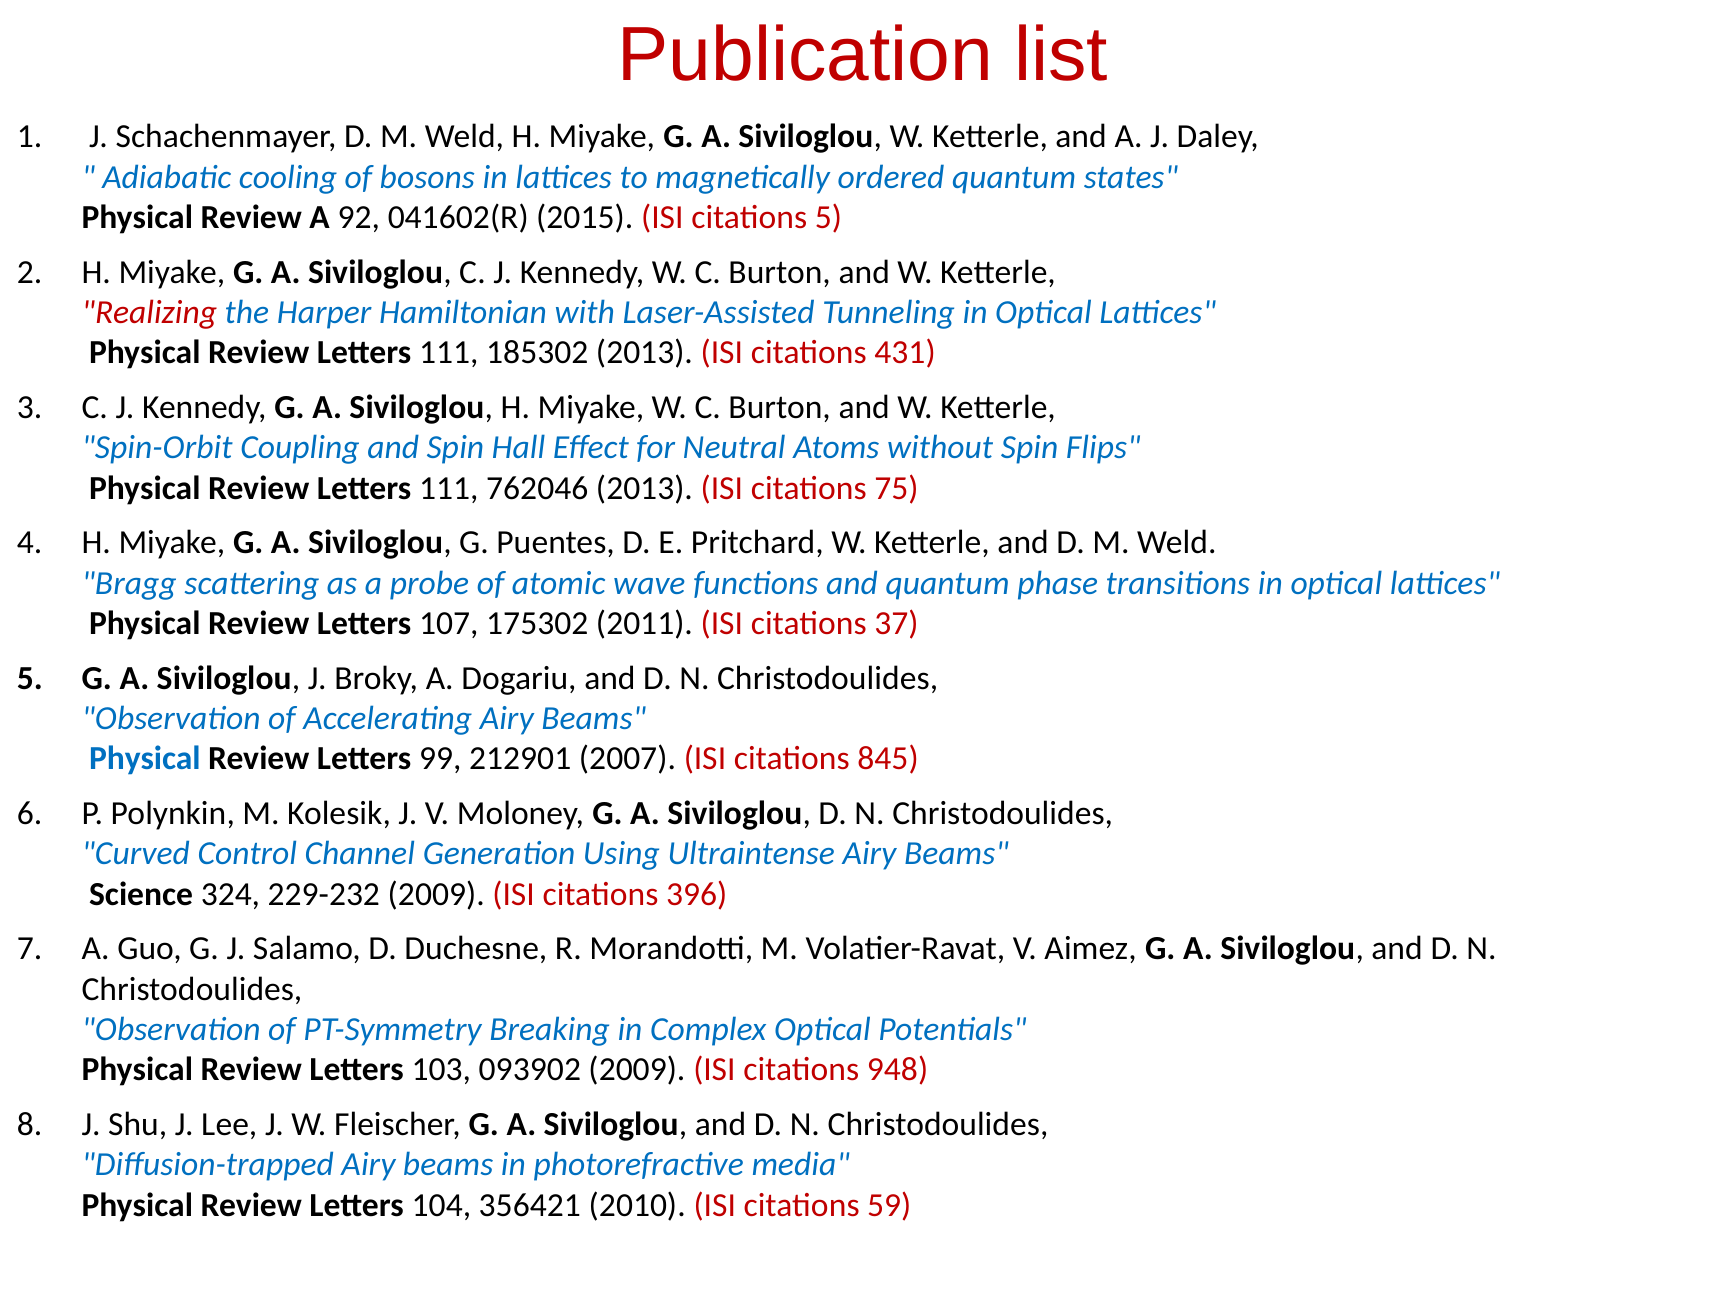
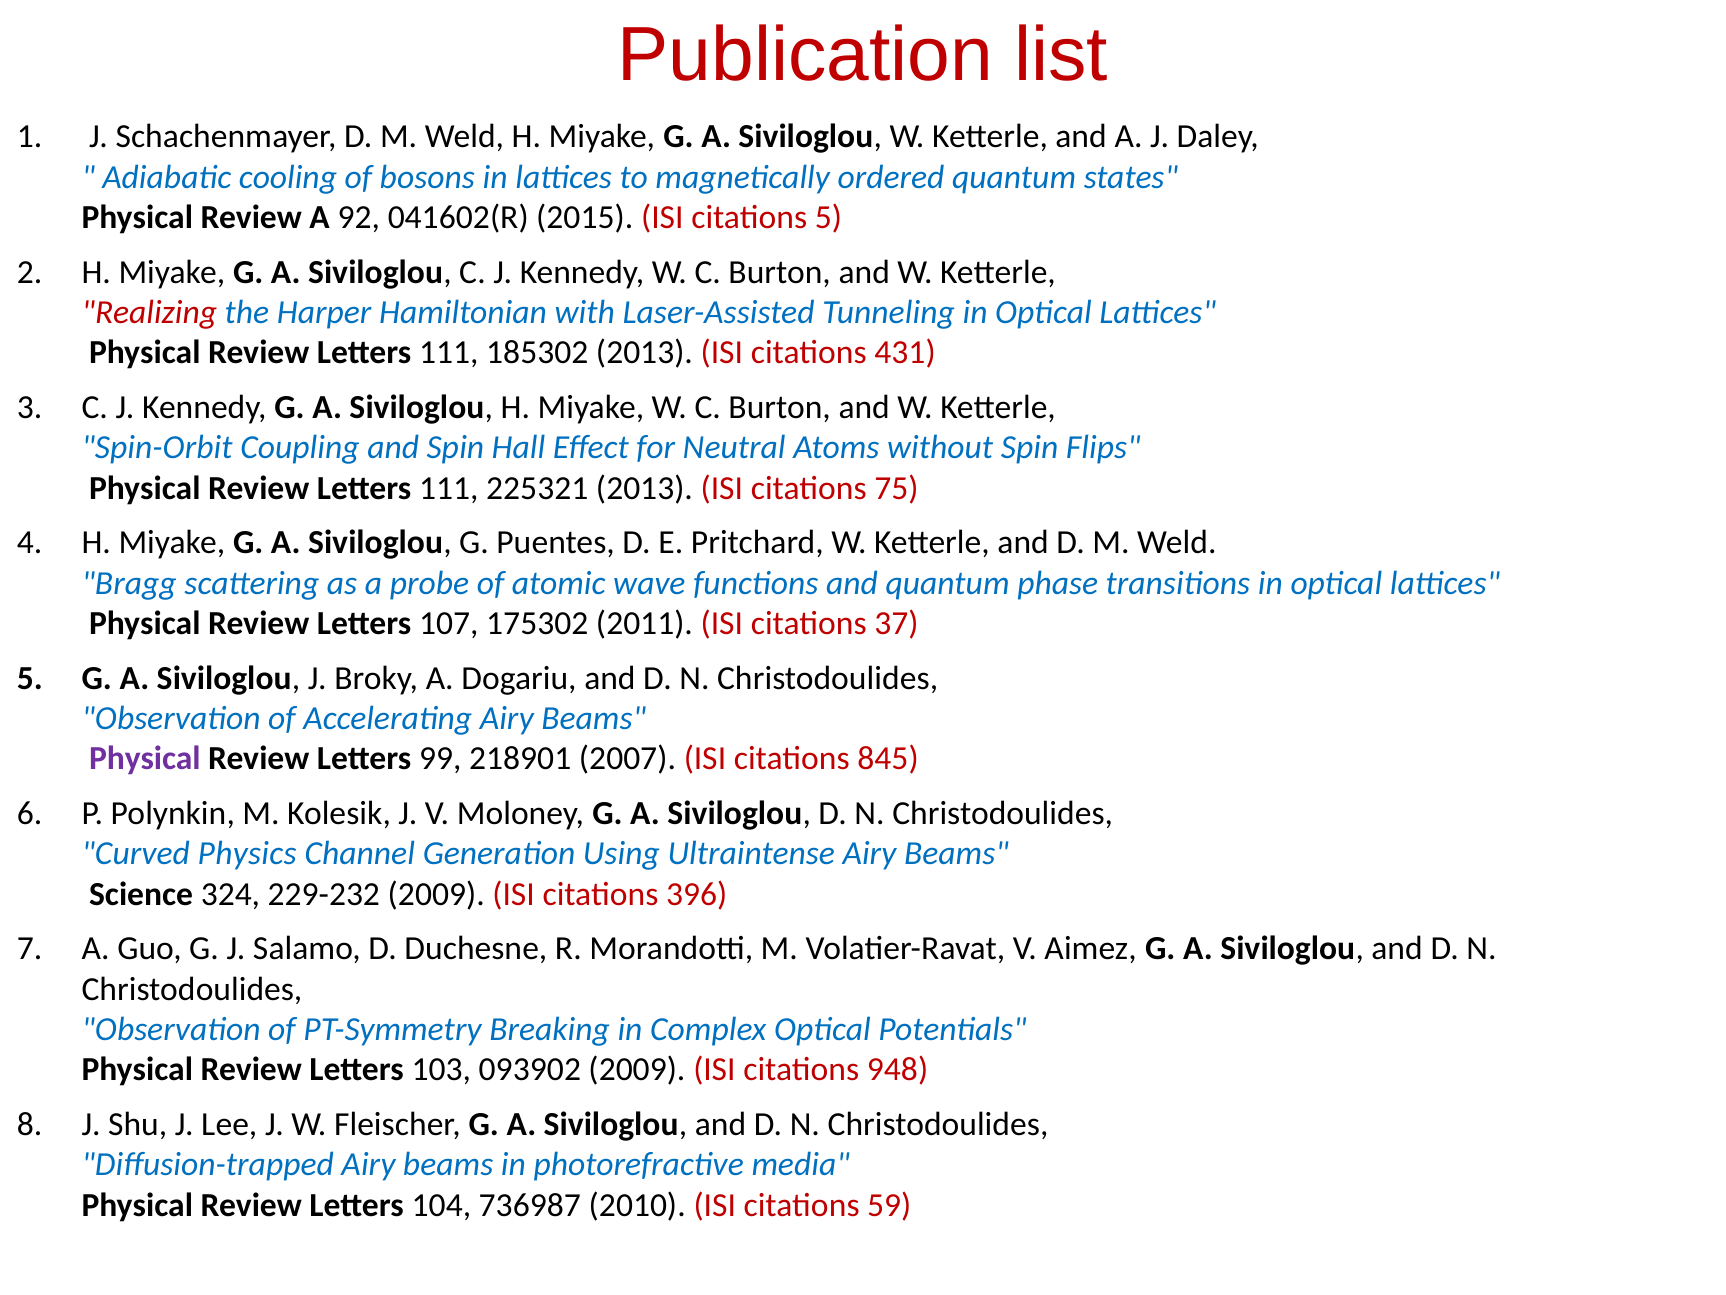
762046: 762046 -> 225321
Physical at (145, 758) colour: blue -> purple
212901: 212901 -> 218901
Control: Control -> Physics
356421: 356421 -> 736987
